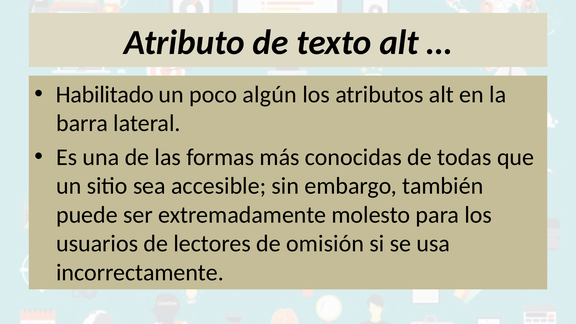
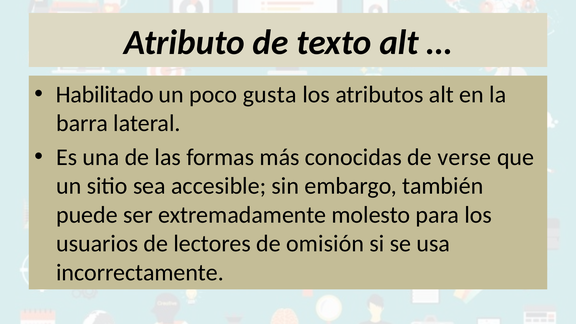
algún: algún -> gusta
todas: todas -> verse
